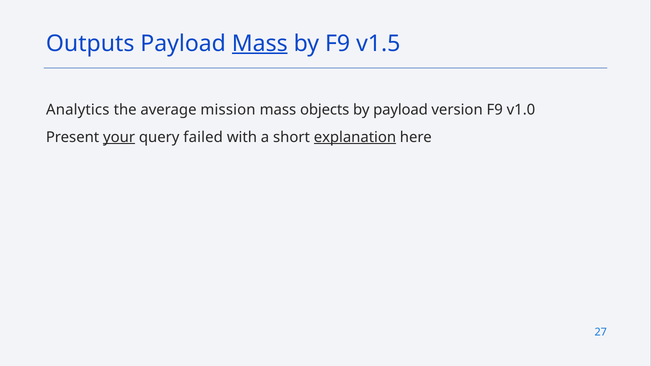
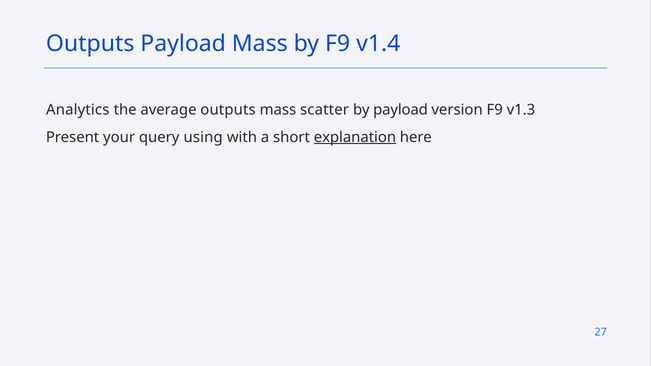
Mass at (260, 43) underline: present -> none
v1.5: v1.5 -> v1.4
average mission: mission -> outputs
objects: objects -> scatter
v1.0: v1.0 -> v1.3
your underline: present -> none
failed: failed -> using
